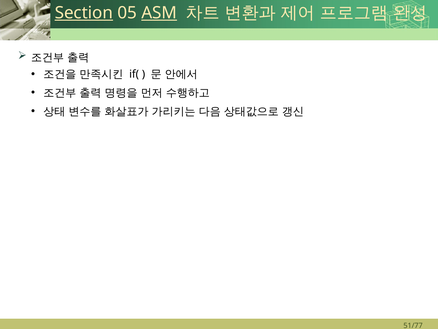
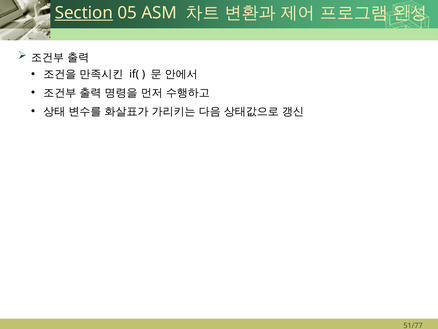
ASM underline: present -> none
